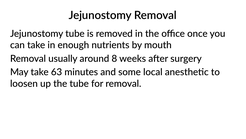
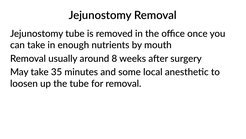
63: 63 -> 35
